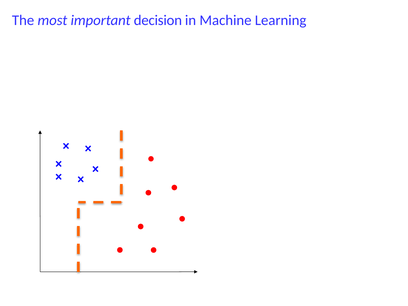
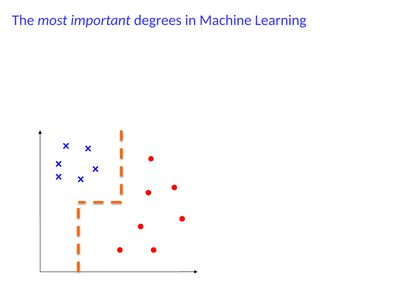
decision: decision -> degrees
